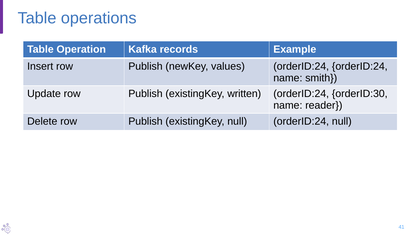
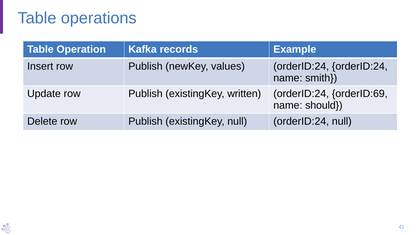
orderID:30: orderID:30 -> orderID:69
reader: reader -> should
